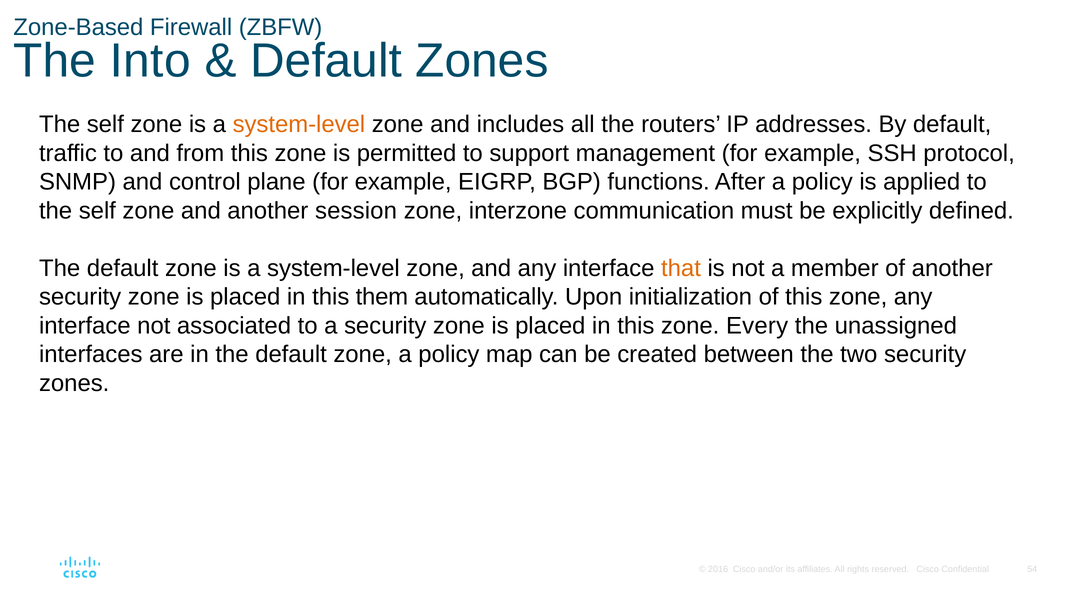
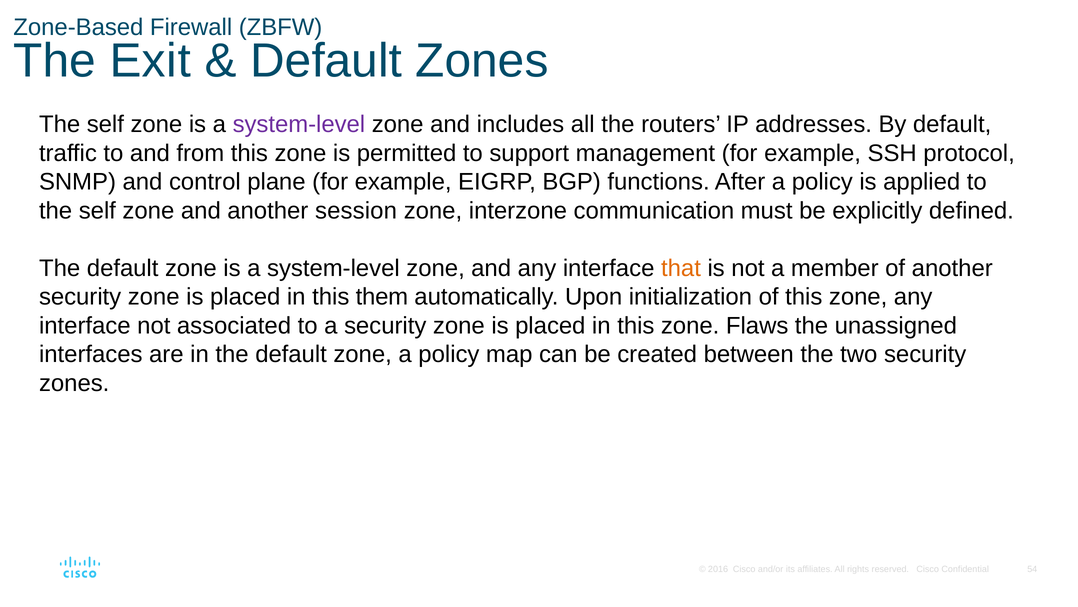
Into: Into -> Exit
system-level at (299, 124) colour: orange -> purple
Every: Every -> Flaws
